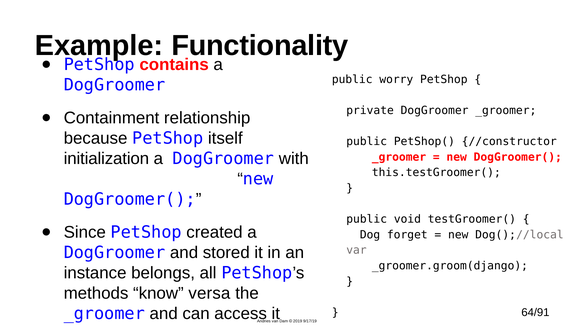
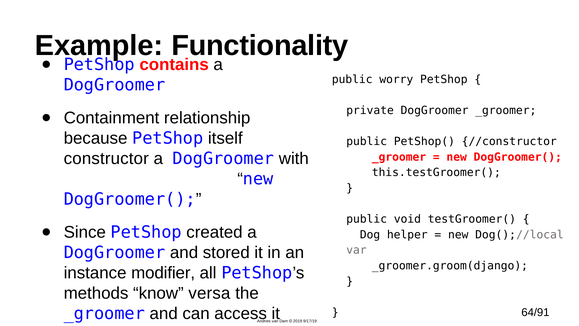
initialization: initialization -> constructor
forget: forget -> helper
belongs: belongs -> modifier
